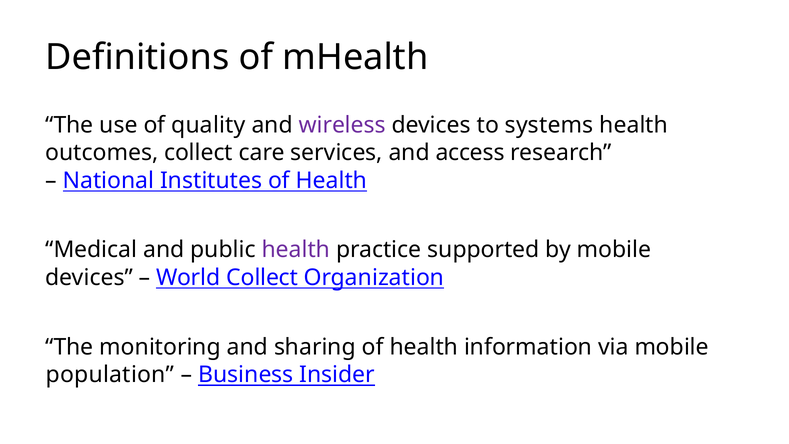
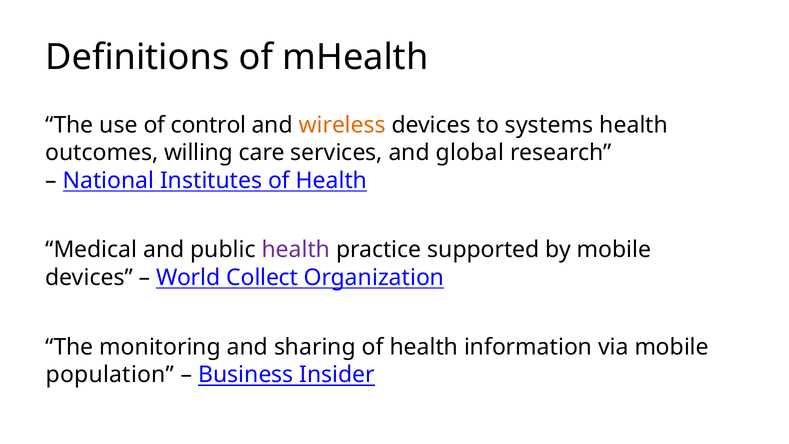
quality: quality -> control
wireless colour: purple -> orange
outcomes collect: collect -> willing
access: access -> global
